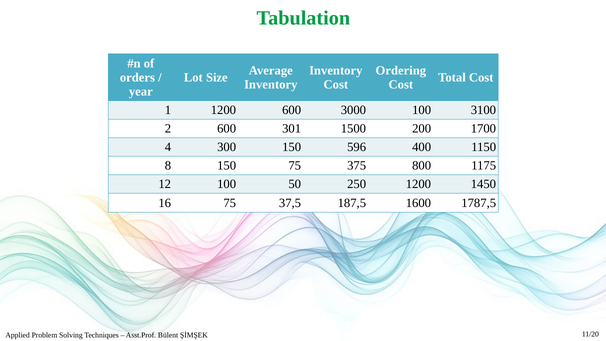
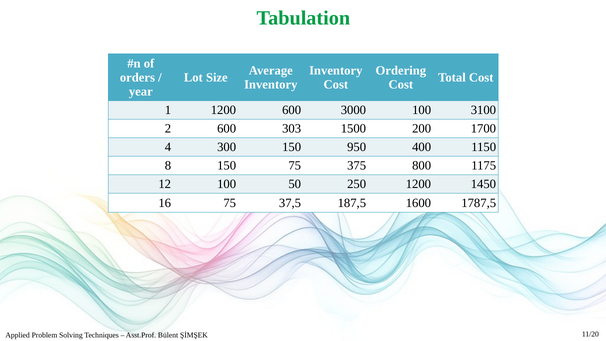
301: 301 -> 303
596: 596 -> 950
